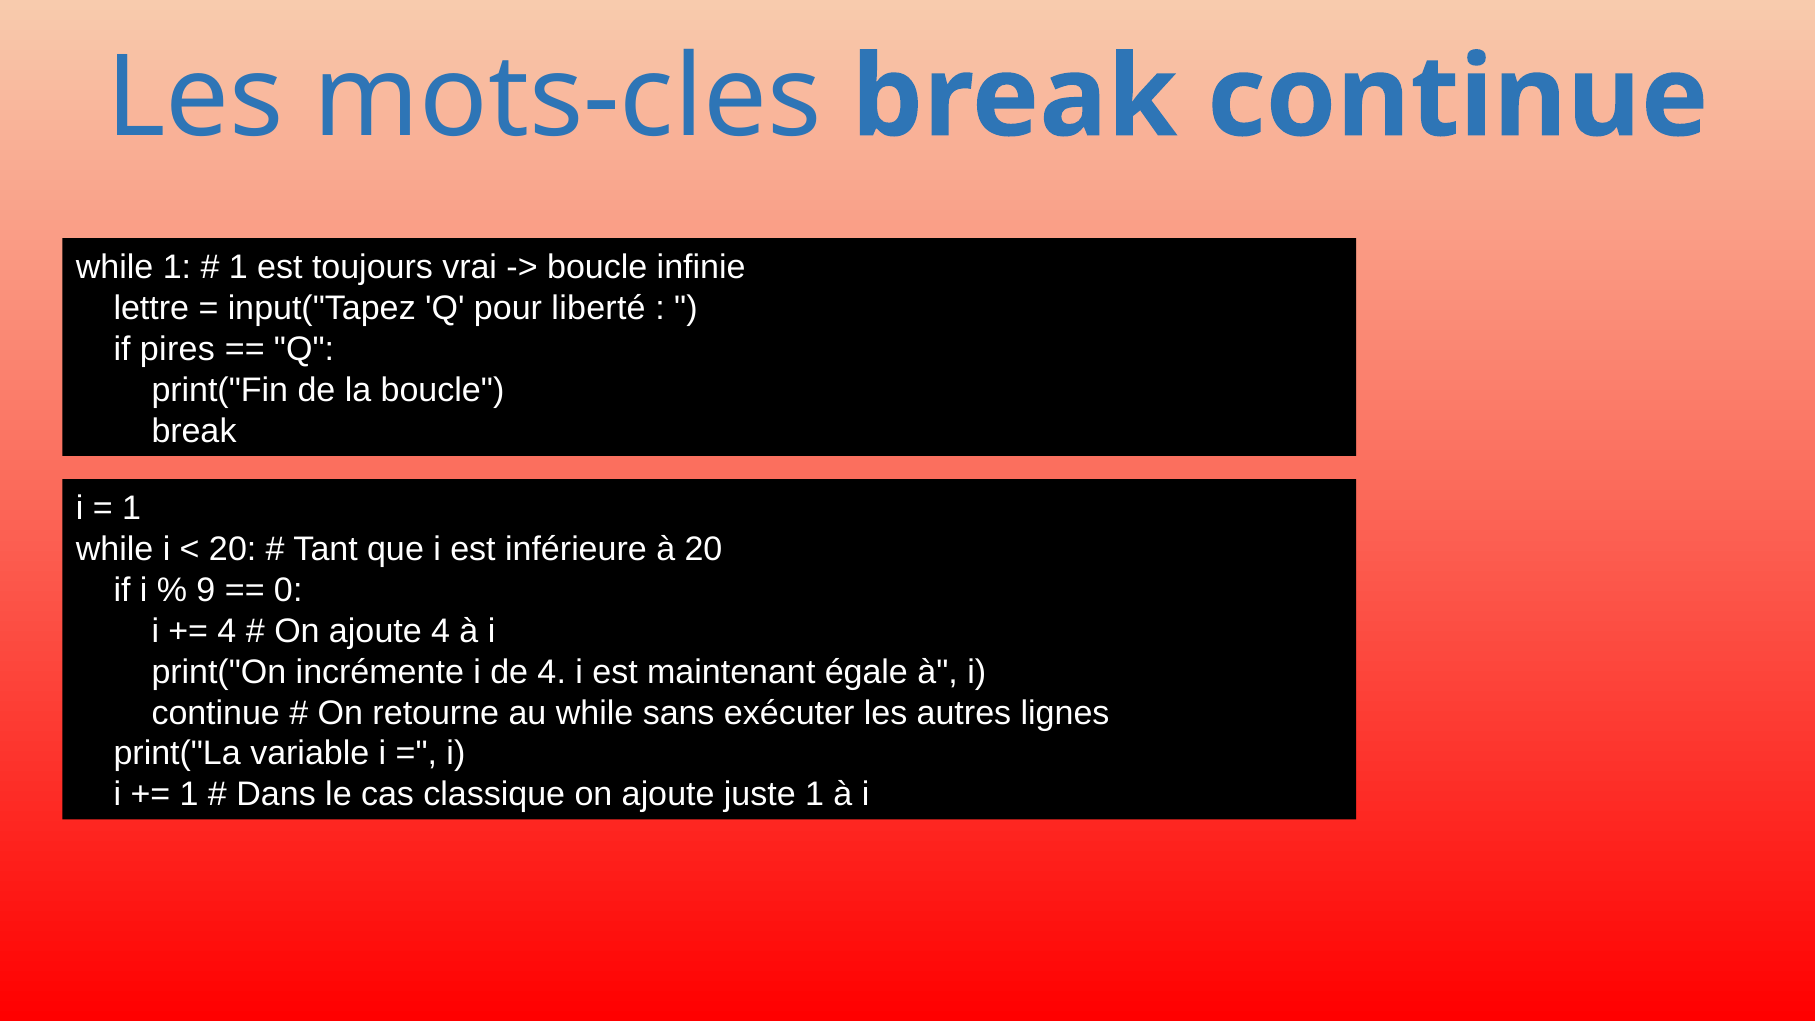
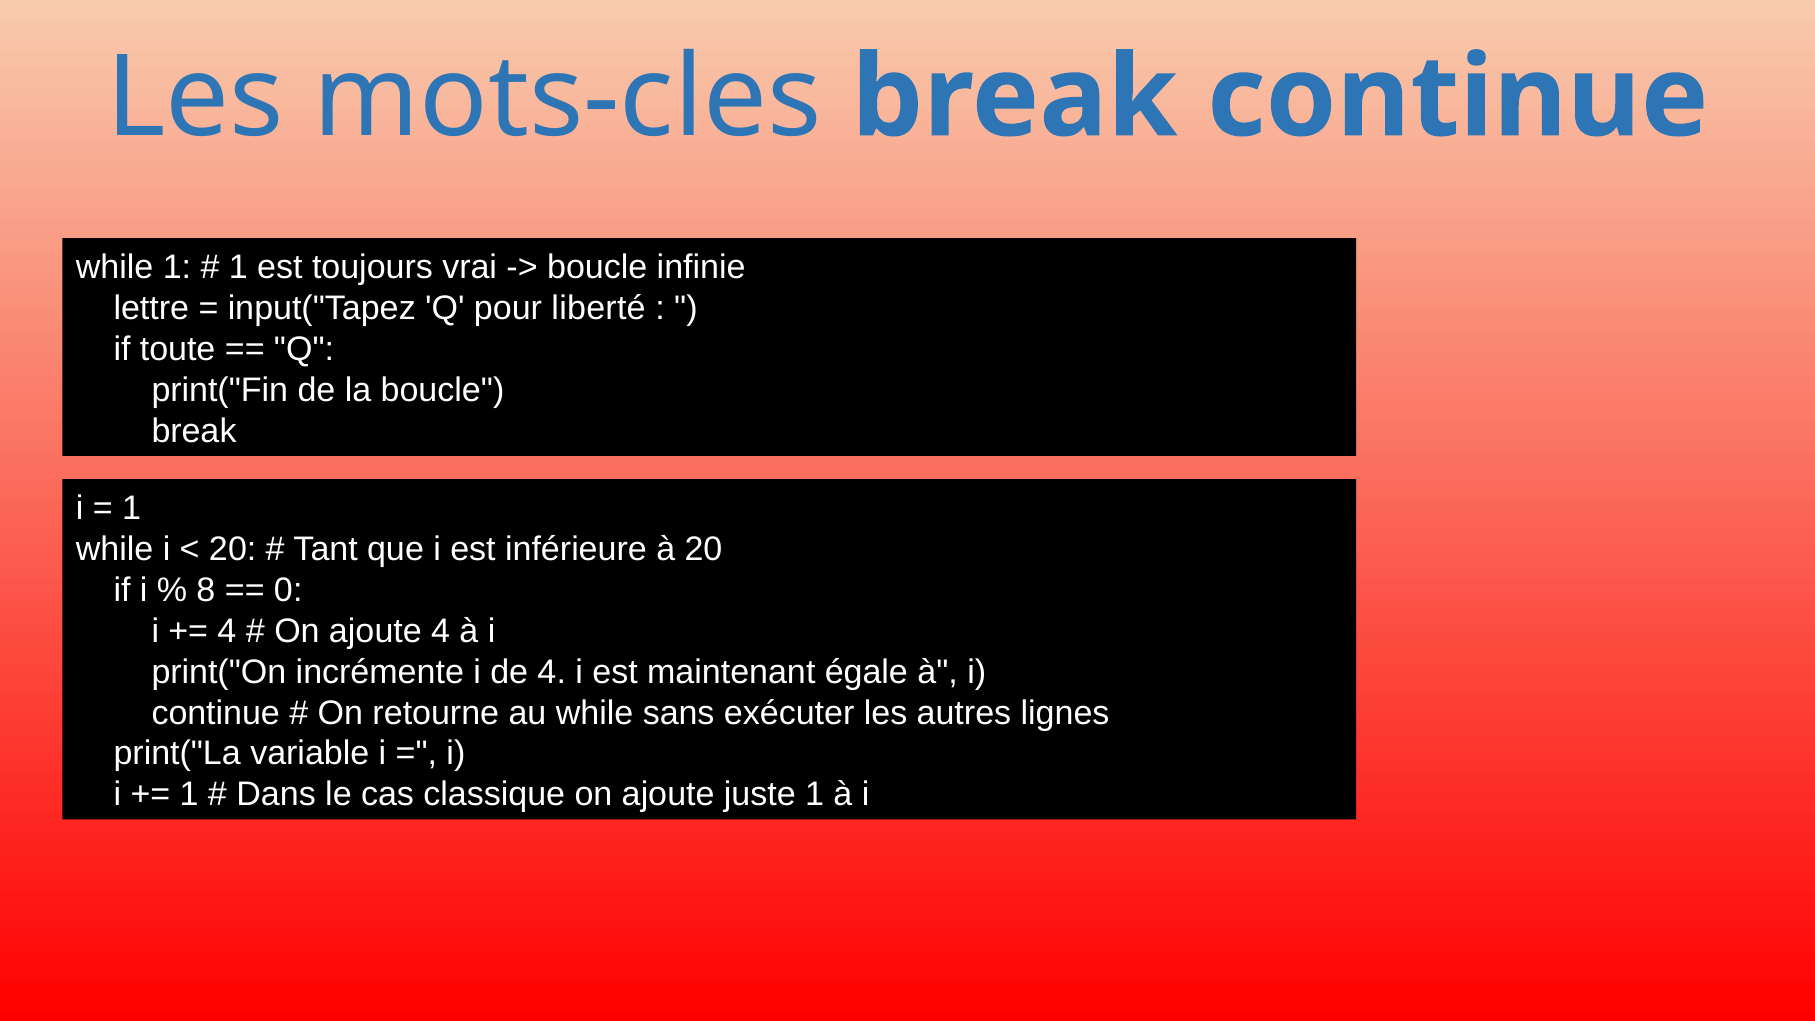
pires: pires -> toute
9: 9 -> 8
